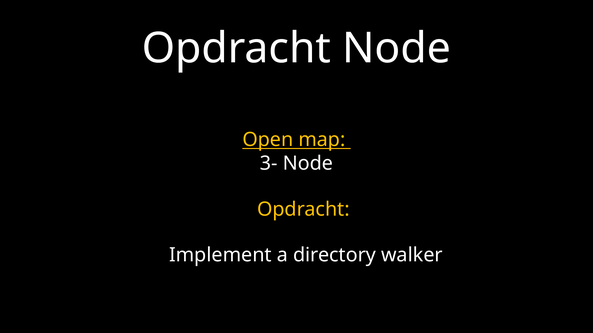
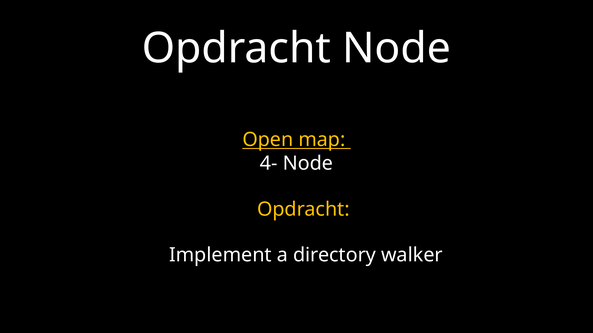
3-: 3- -> 4-
